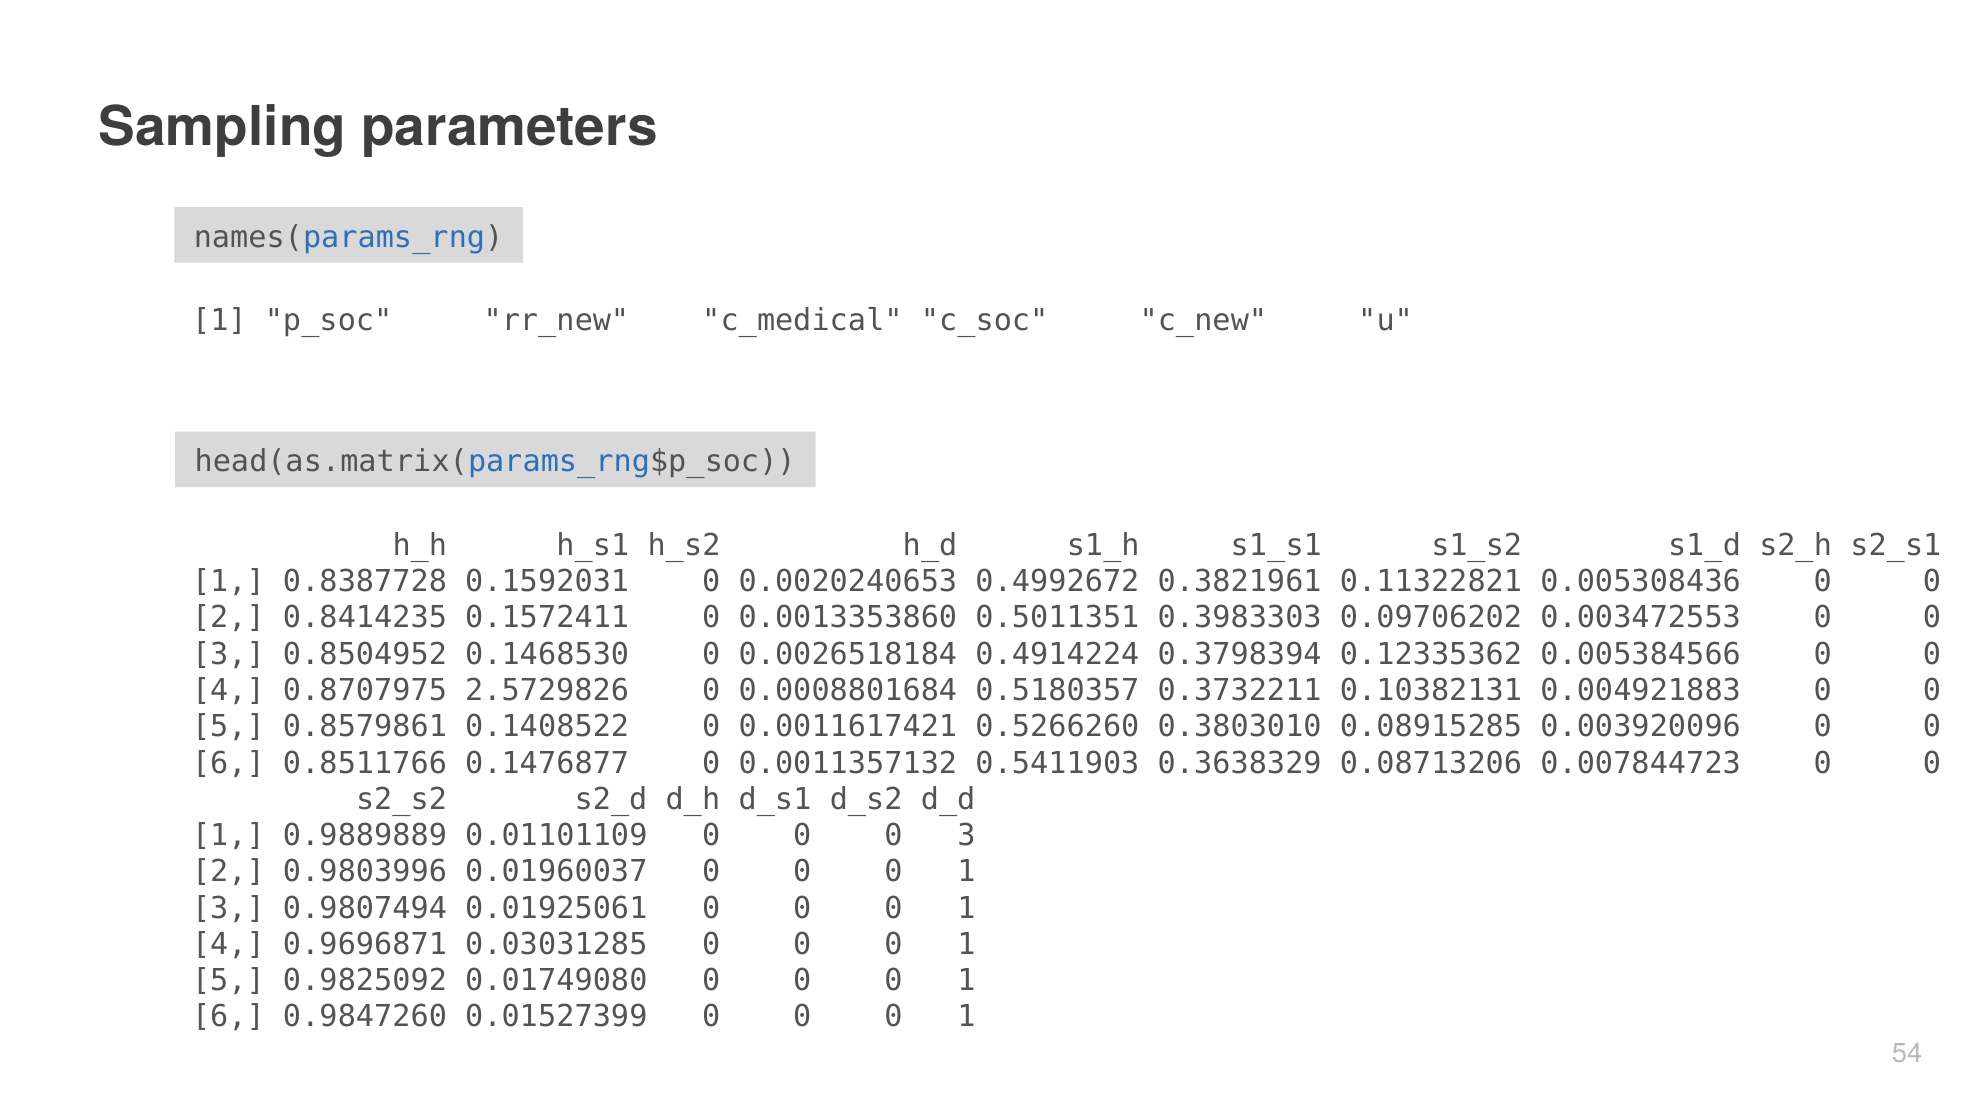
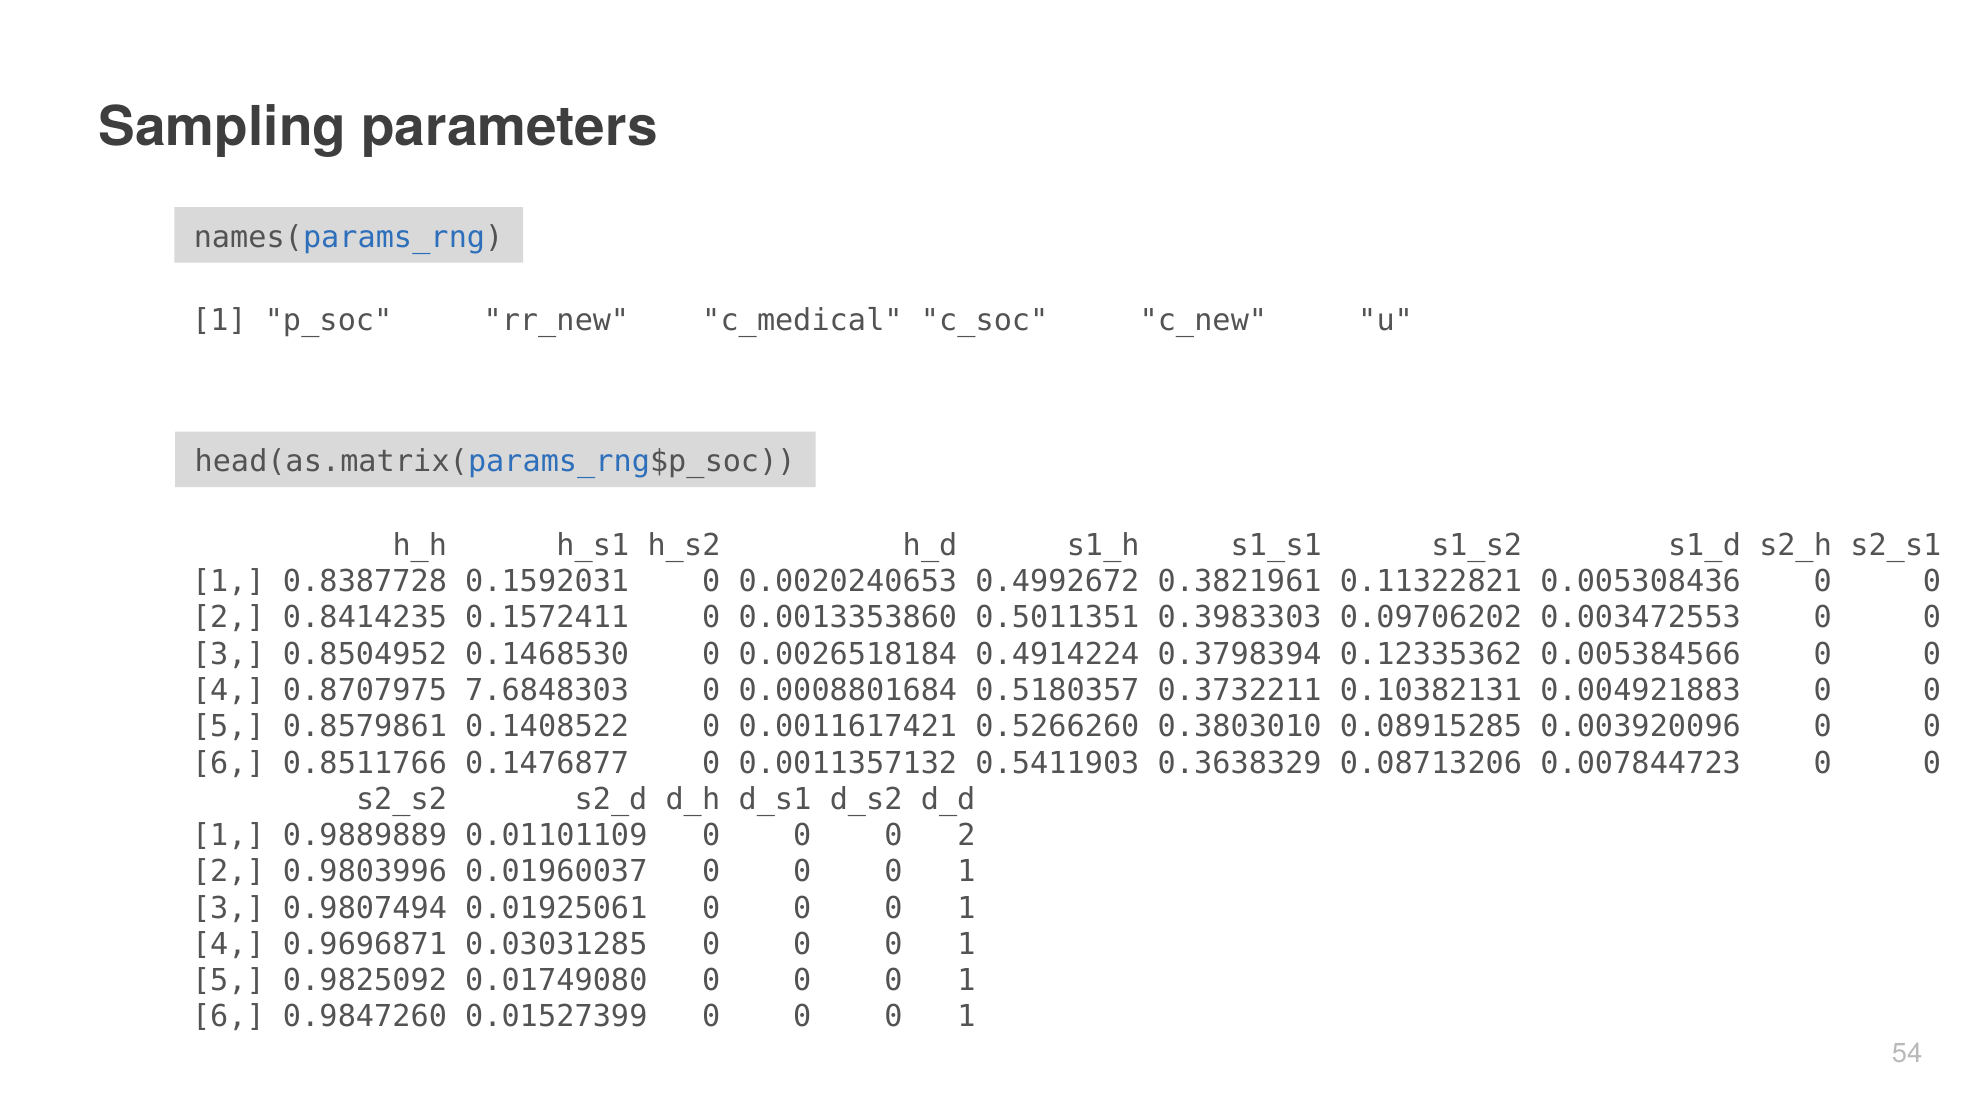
2.5729826: 2.5729826 -> 7.6848303
0 0 0 3: 3 -> 2
